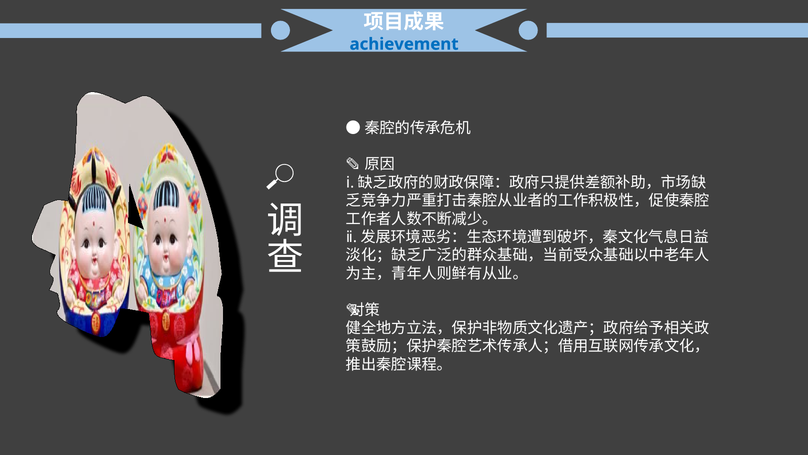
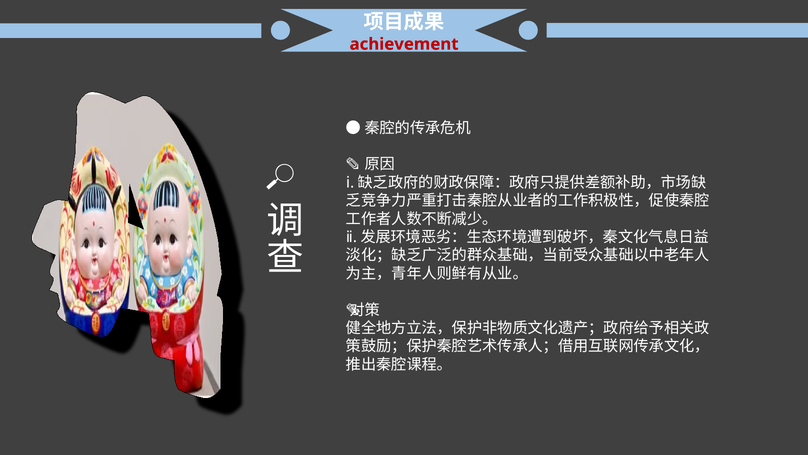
achievement colour: blue -> red
